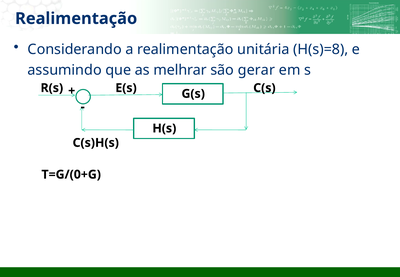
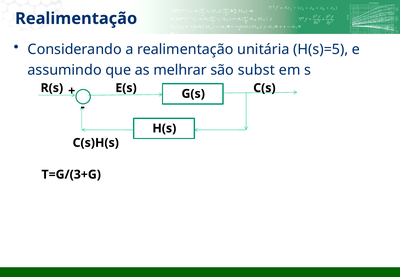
H(s)=8: H(s)=8 -> H(s)=5
gerar: gerar -> subst
T=G/(0+G: T=G/(0+G -> T=G/(3+G
